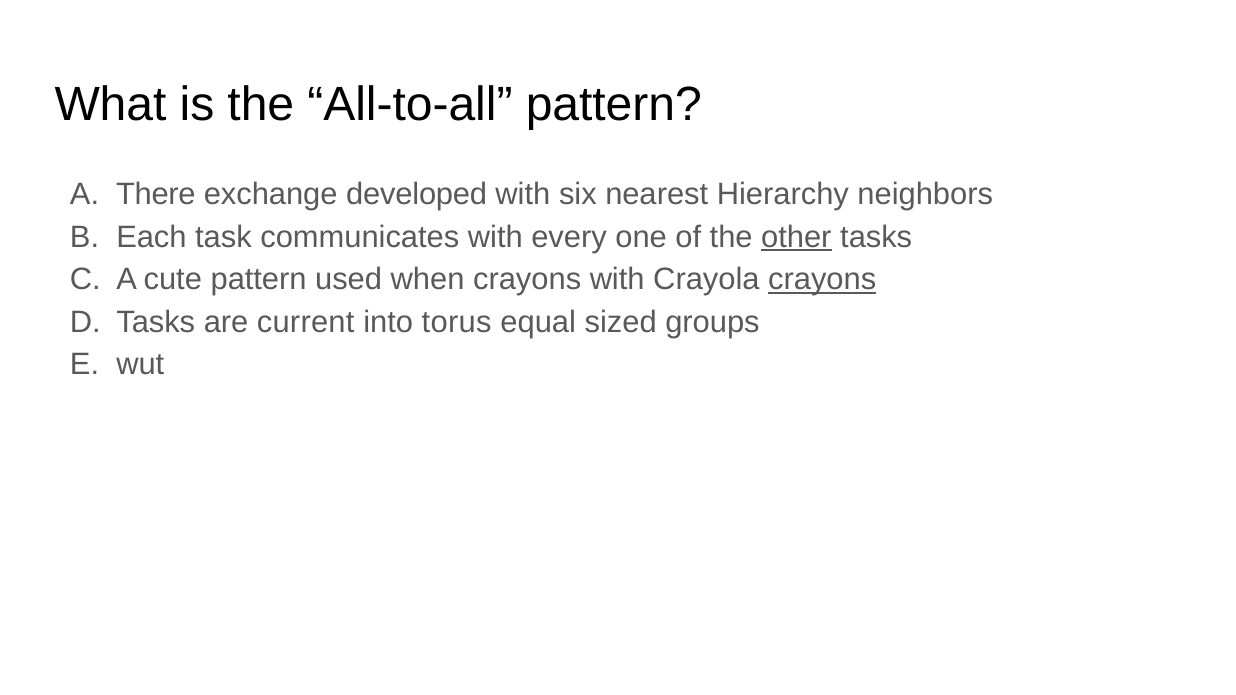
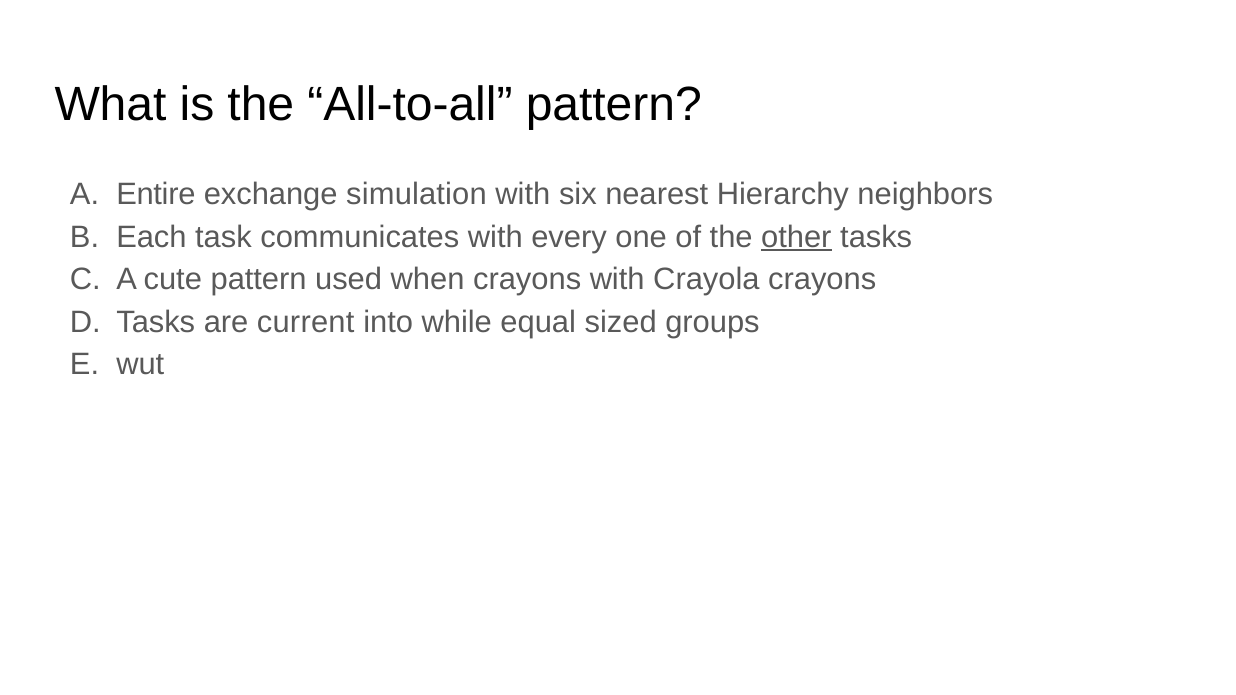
There: There -> Entire
developed: developed -> simulation
crayons at (822, 280) underline: present -> none
torus: torus -> while
